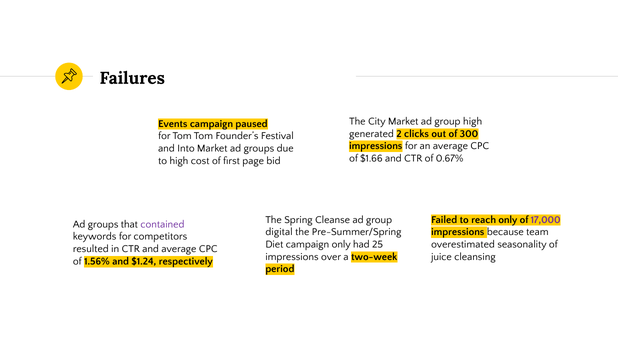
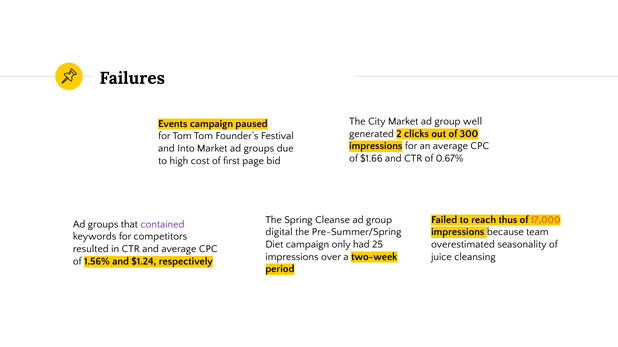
group high: high -> well
reach only: only -> thus
17,000 colour: purple -> orange
